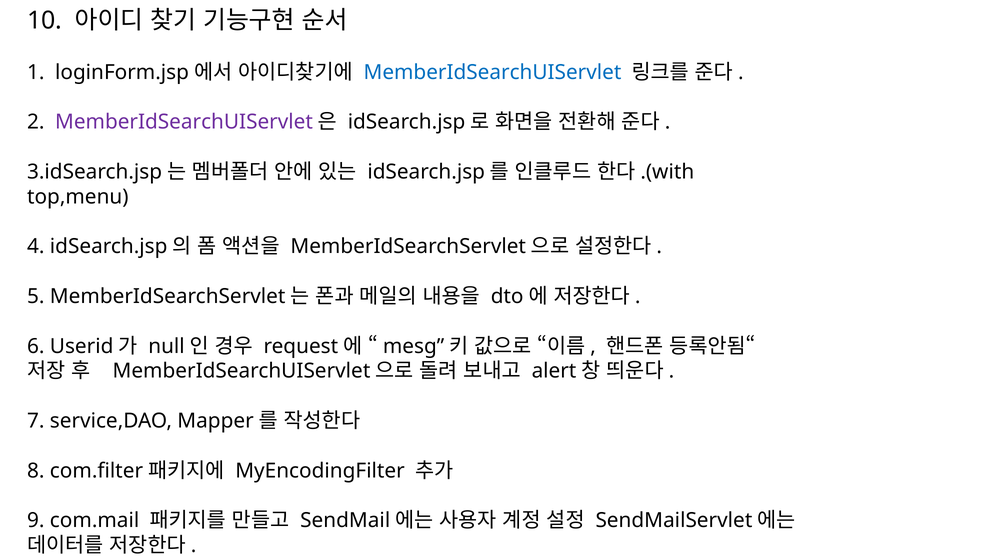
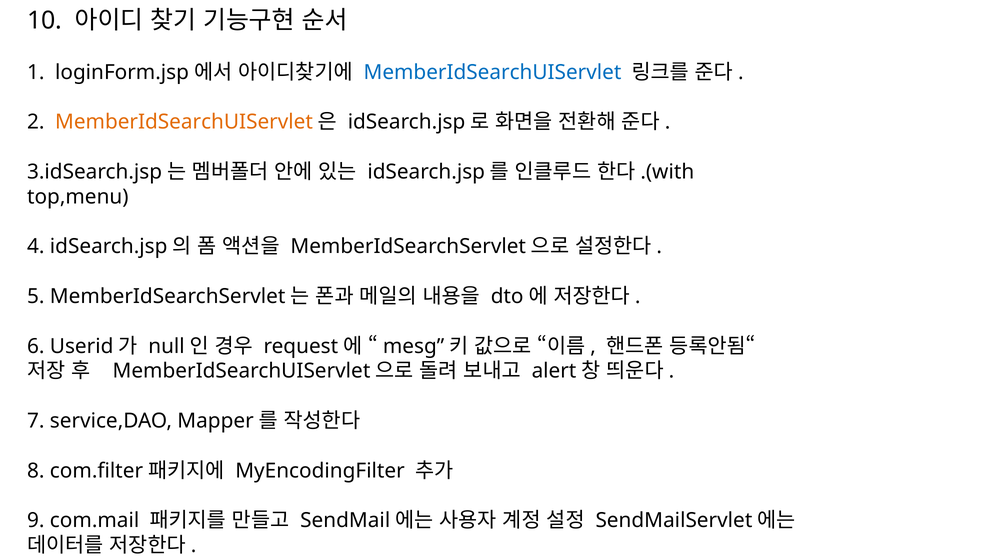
MemberIdSearchUIServlet at (184, 122) colour: purple -> orange
